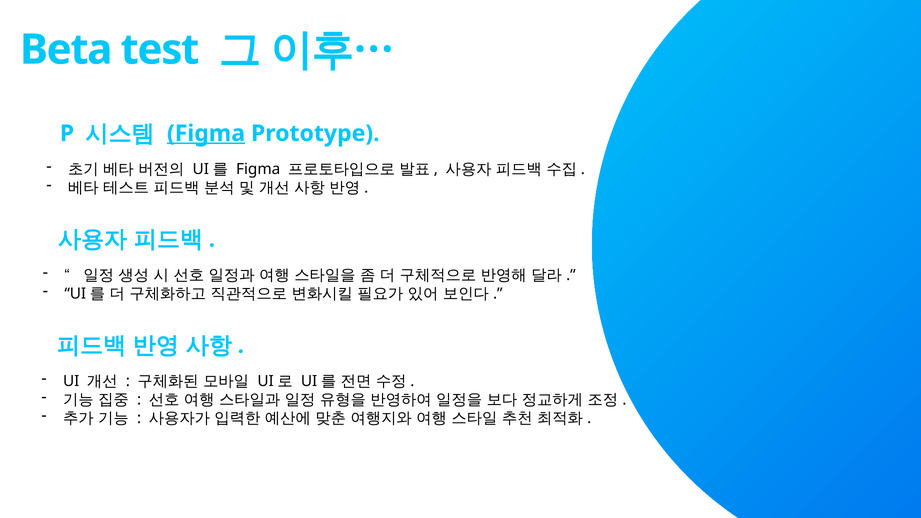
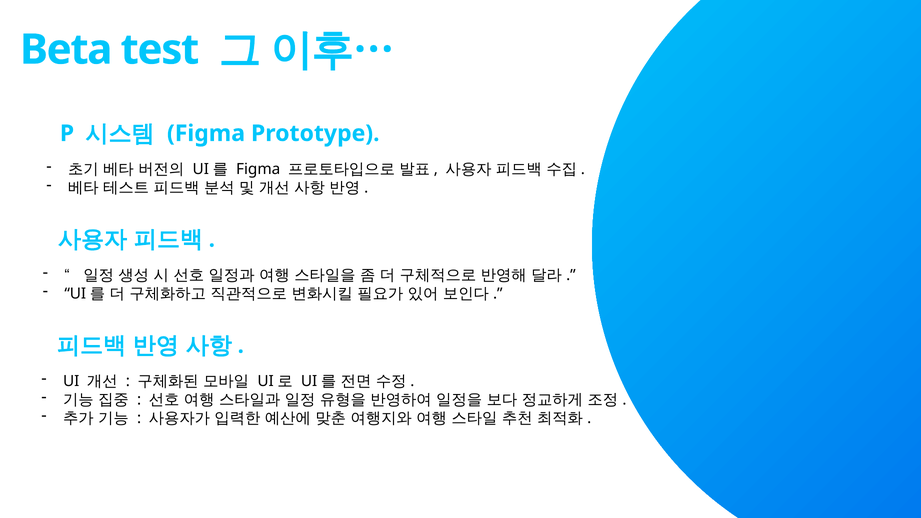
Figma at (206, 133) underline: present -> none
